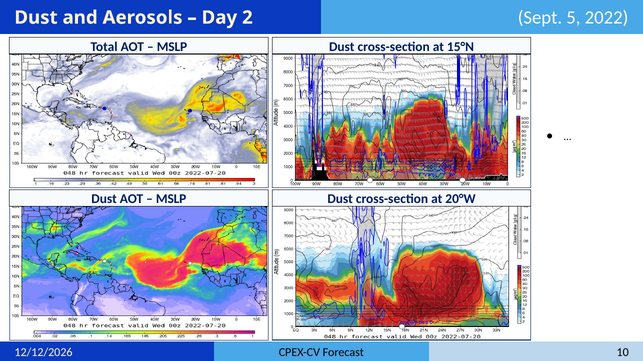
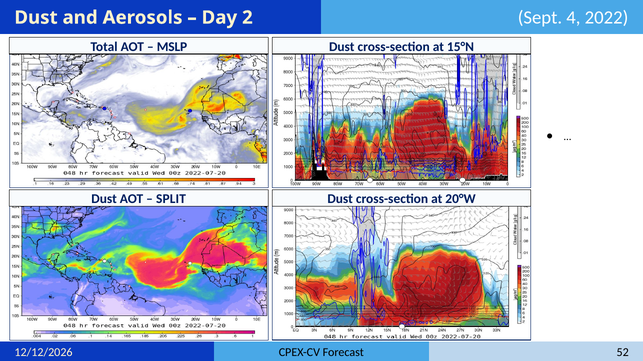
5: 5 -> 4
MSLP at (171, 199): MSLP -> SPLIT
10: 10 -> 52
